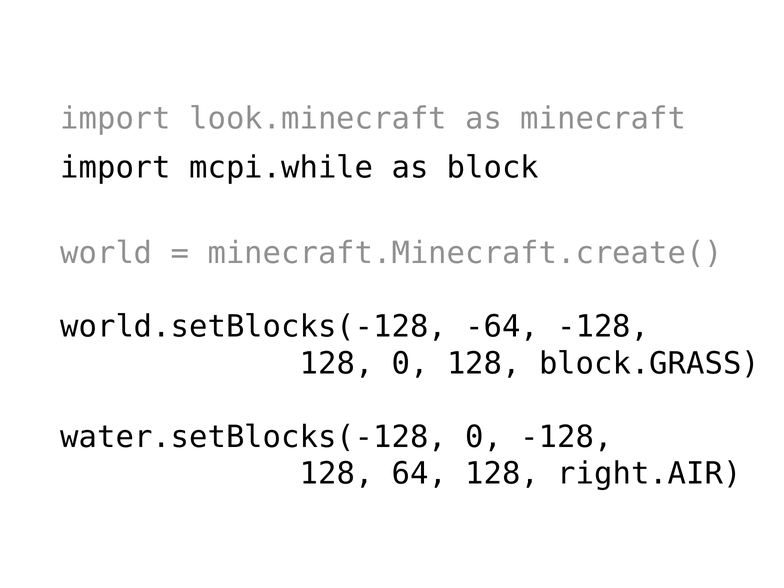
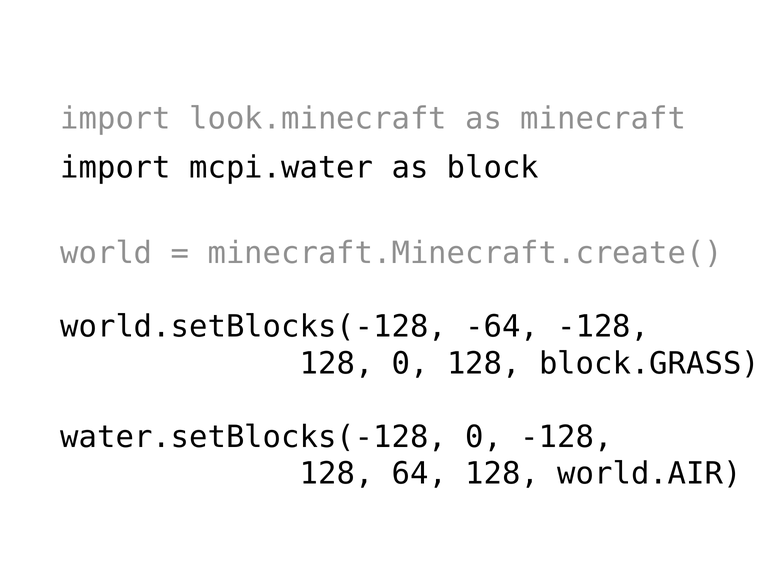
mcpi.while: mcpi.while -> mcpi.water
right.AIR: right.AIR -> world.AIR
